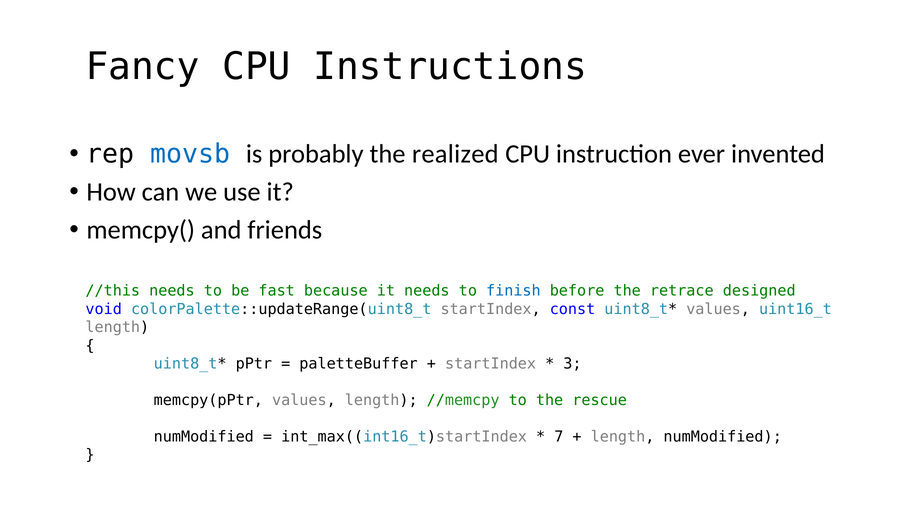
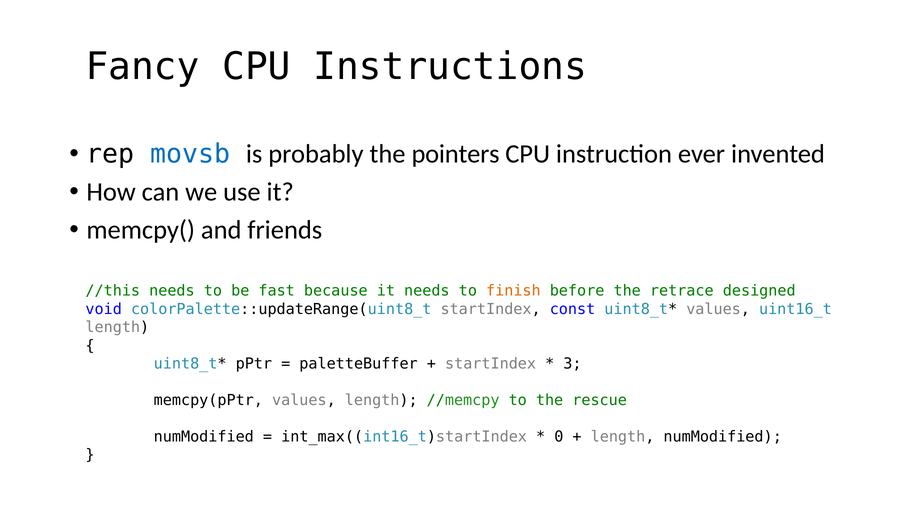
realized: realized -> pointers
finish colour: blue -> orange
7: 7 -> 0
